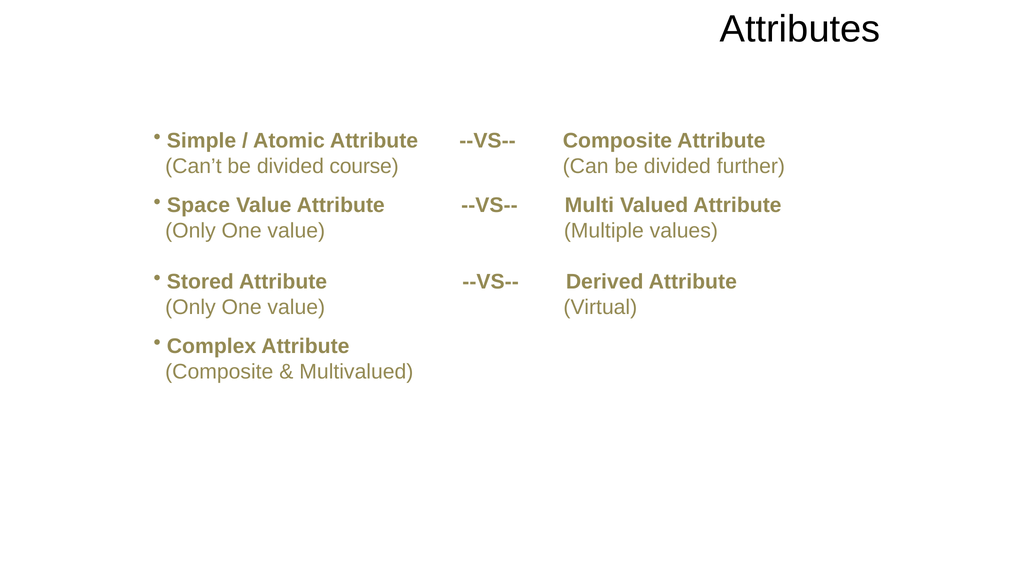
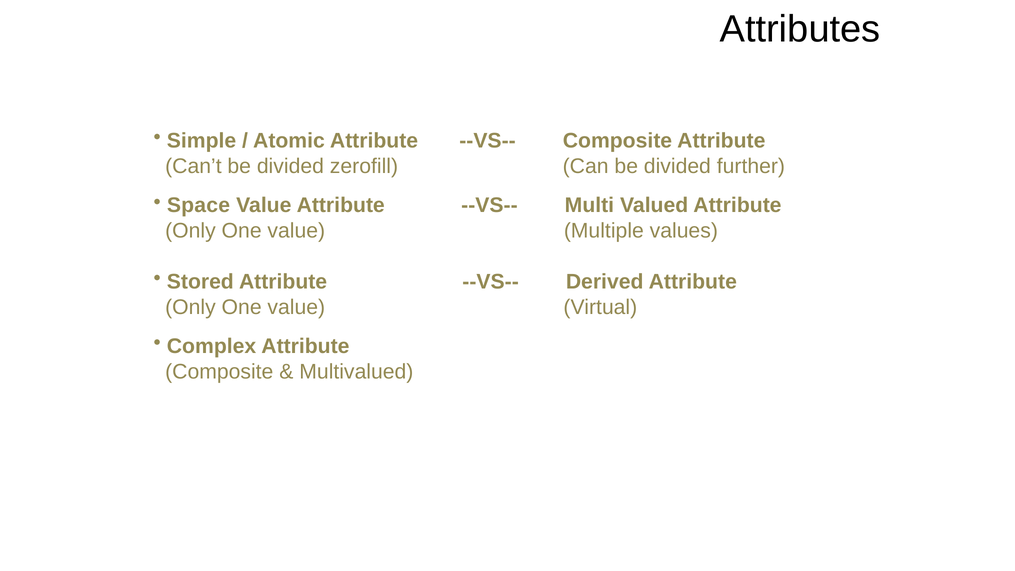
course: course -> zerofill
